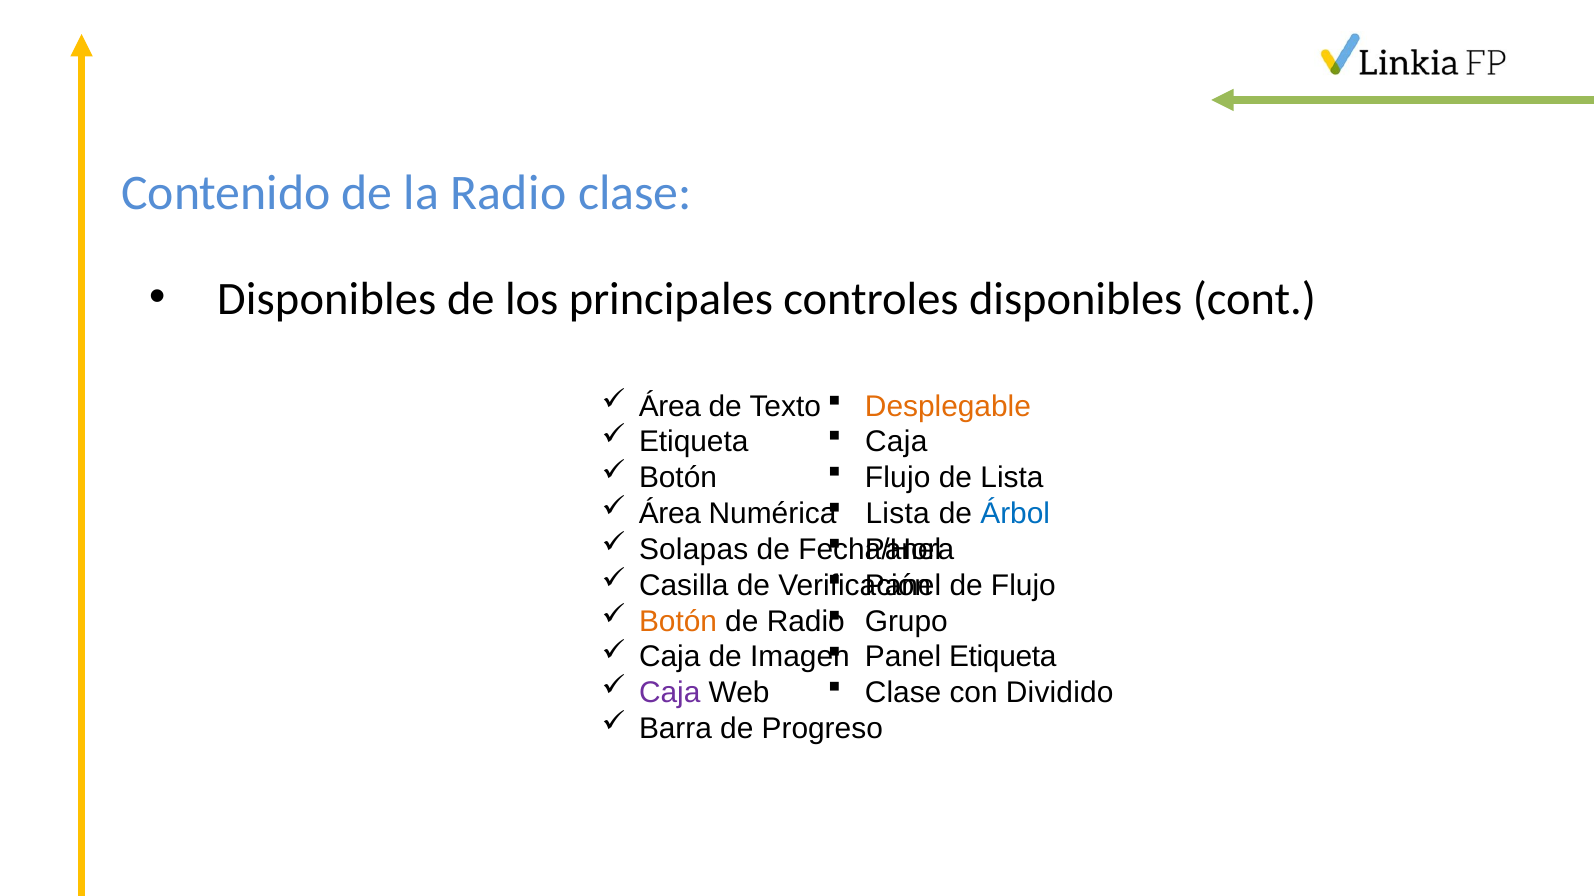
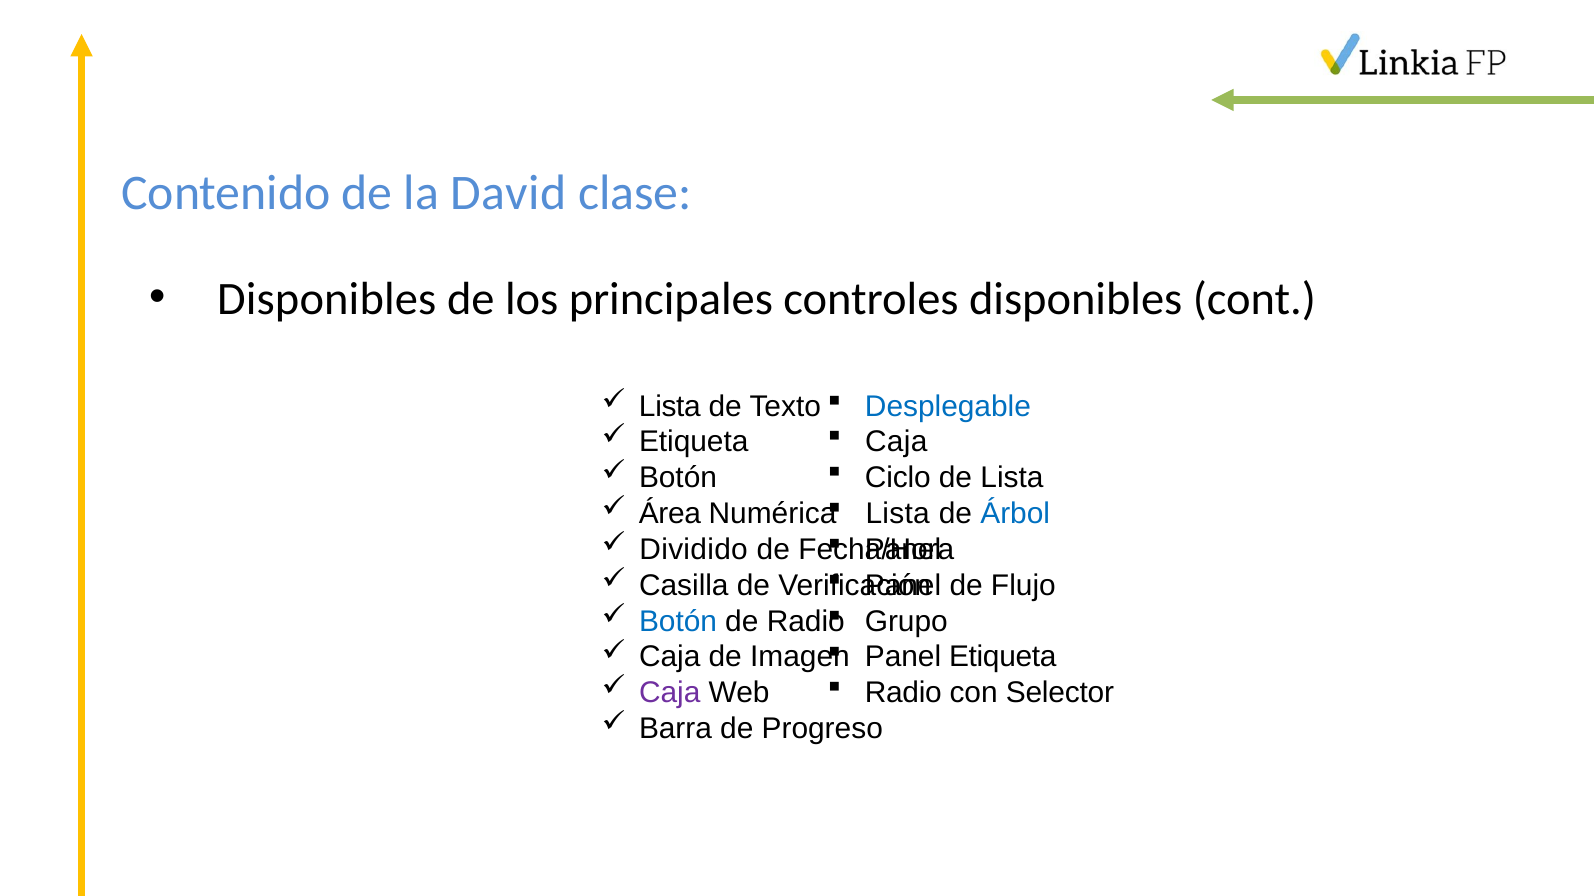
la Radio: Radio -> David
Área at (670, 406): Área -> Lista
Desplegable colour: orange -> blue
Flujo at (898, 478): Flujo -> Ciclo
Solapas: Solapas -> Dividido
Botón at (678, 622) colour: orange -> blue
Clase at (903, 693): Clase -> Radio
Dividido: Dividido -> Selector
